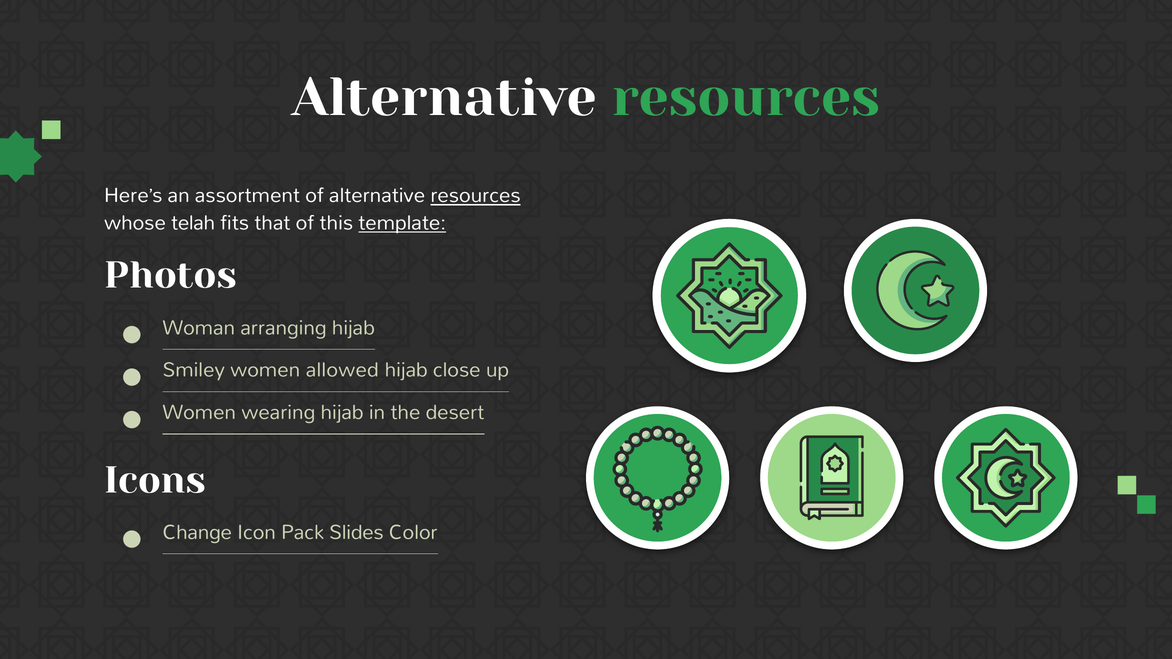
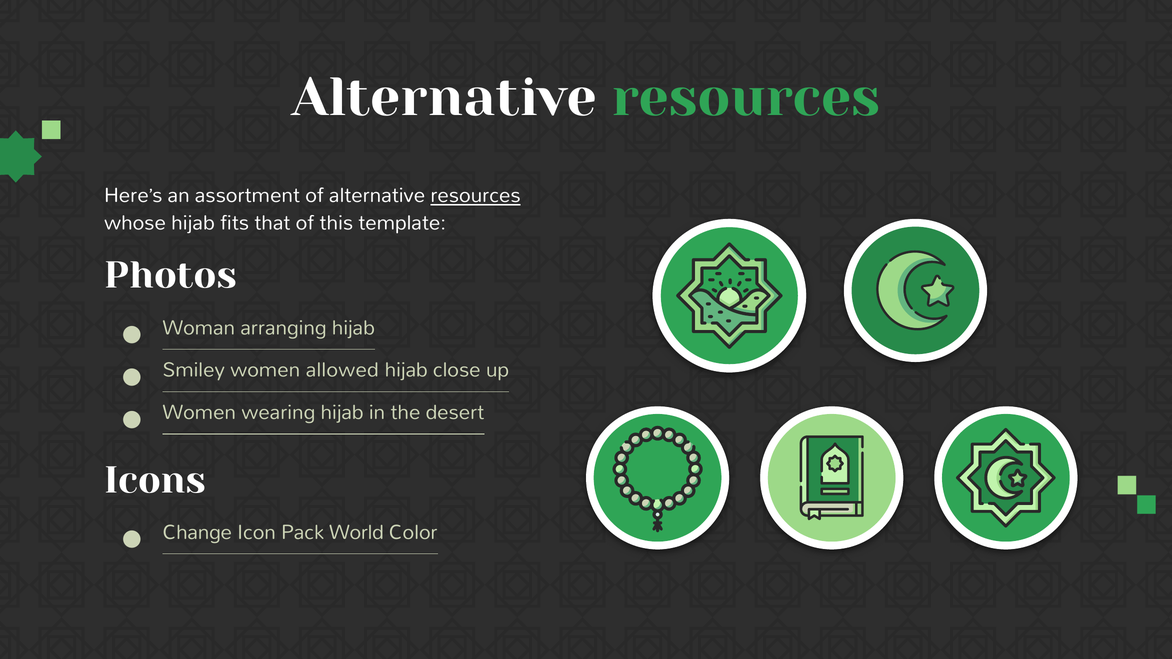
whose telah: telah -> hijab
template underline: present -> none
Slides: Slides -> World
